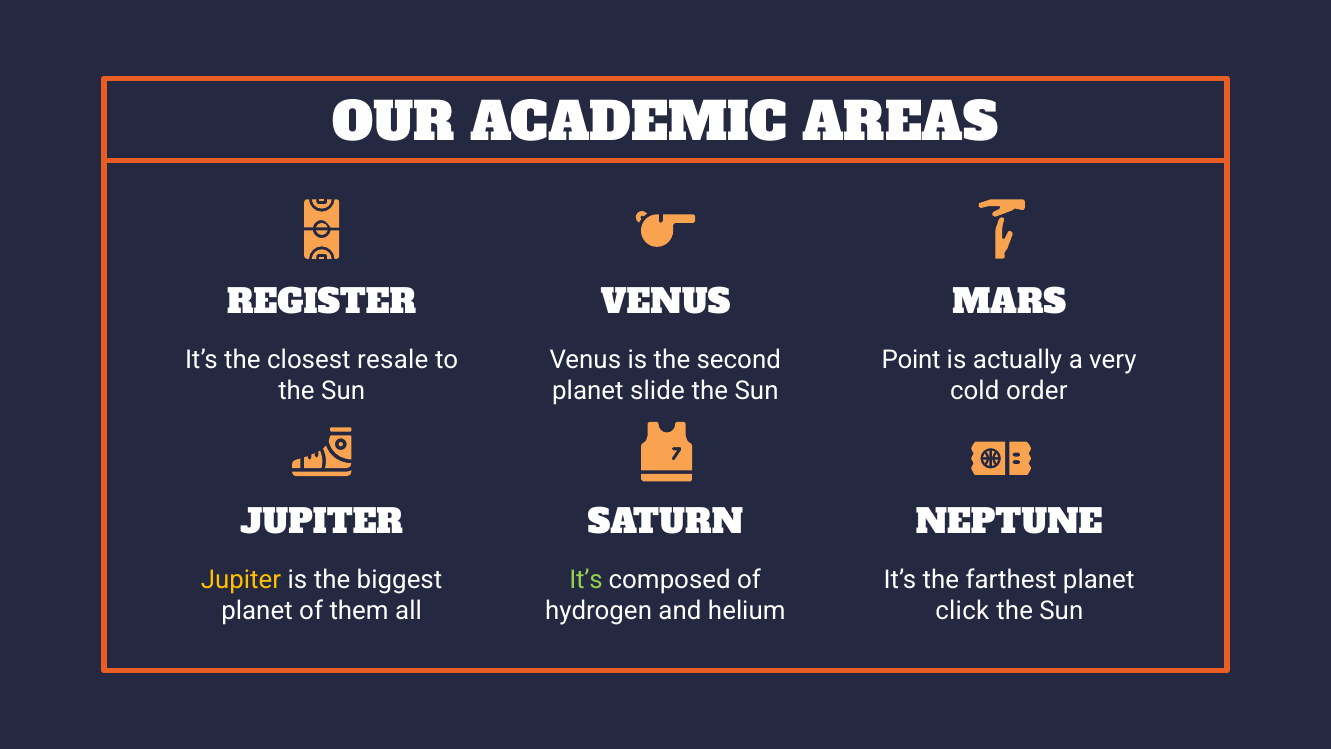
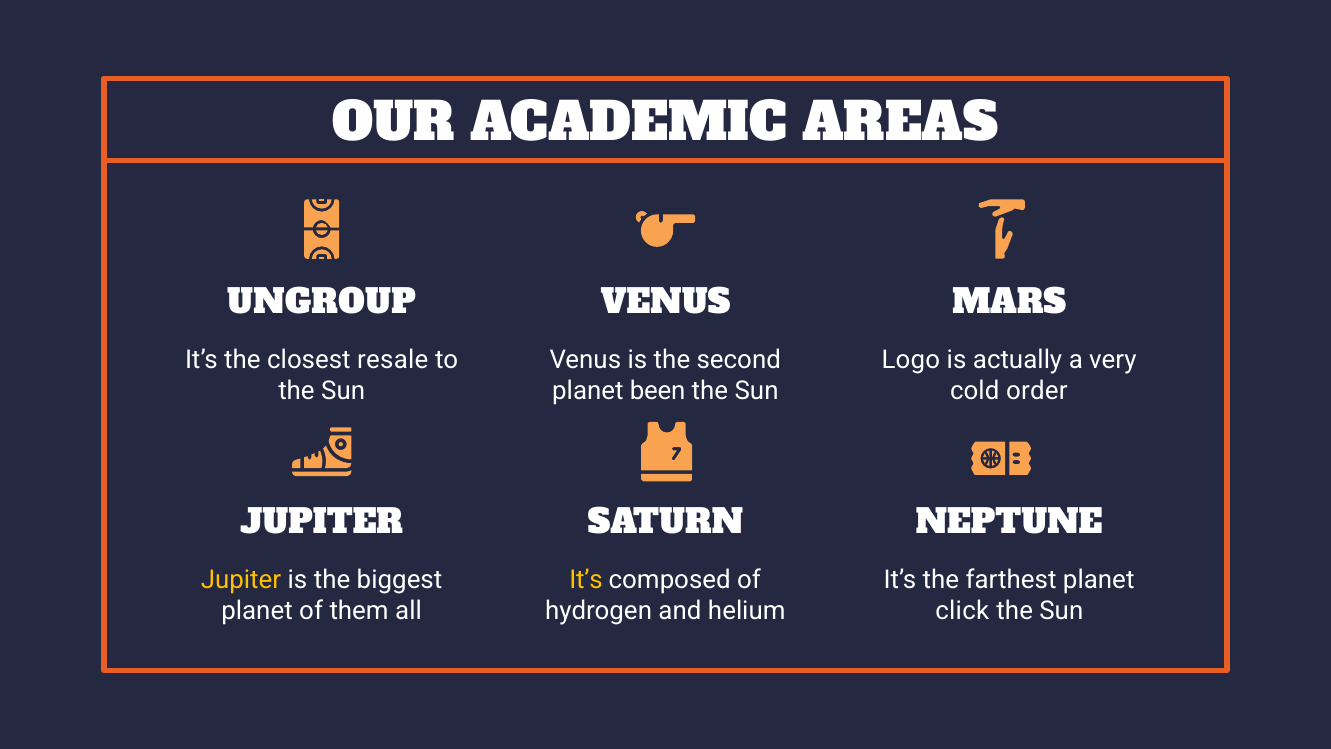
REGISTER: REGISTER -> UNGROUP
Point: Point -> Logo
slide: slide -> been
It’s at (586, 580) colour: light green -> yellow
